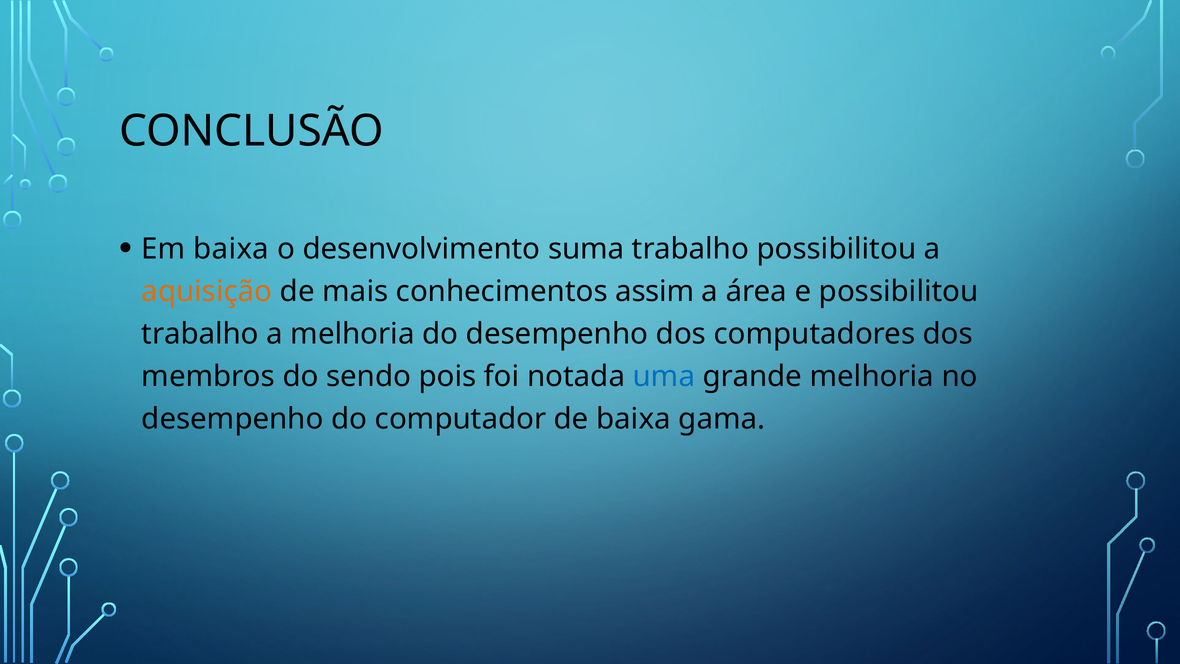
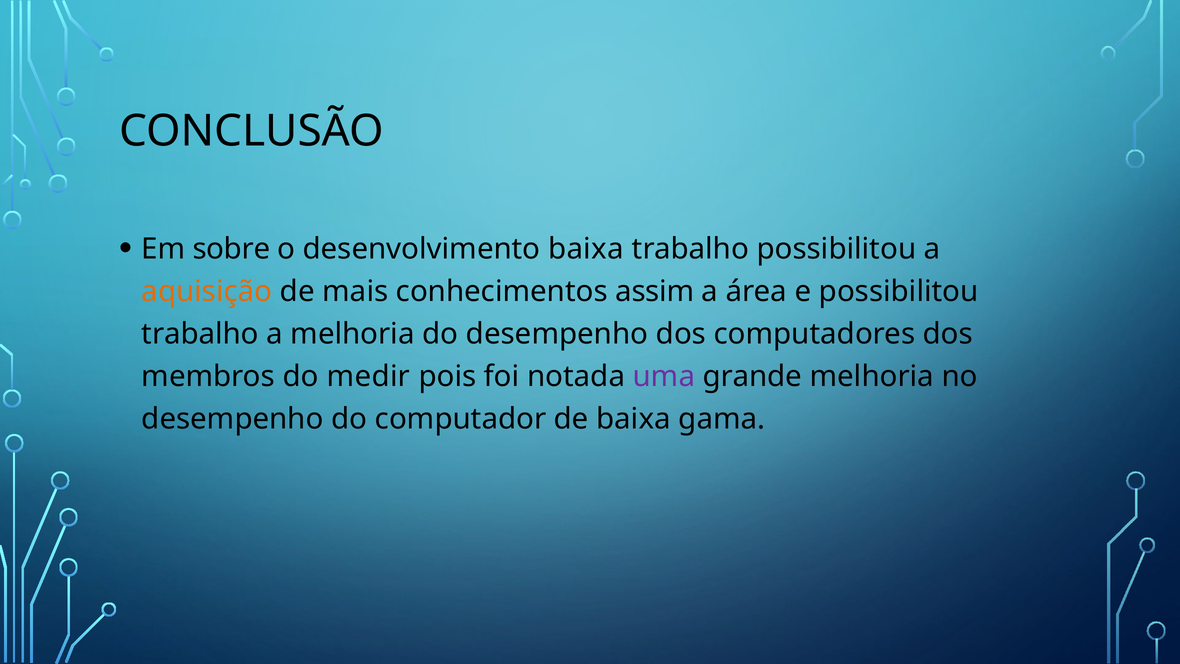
Em baixa: baixa -> sobre
desenvolvimento suma: suma -> baixa
sendo: sendo -> medir
uma colour: blue -> purple
